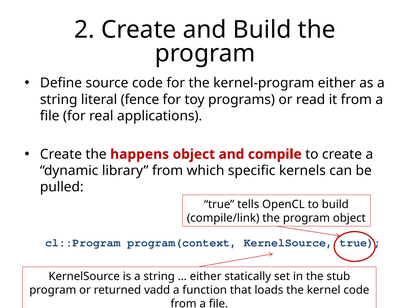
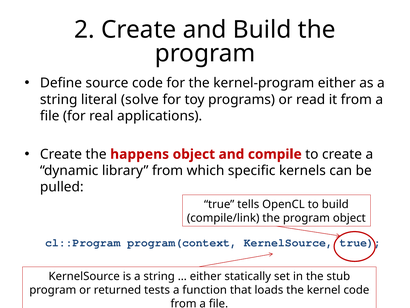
fence: fence -> solve
vadd: vadd -> tests
